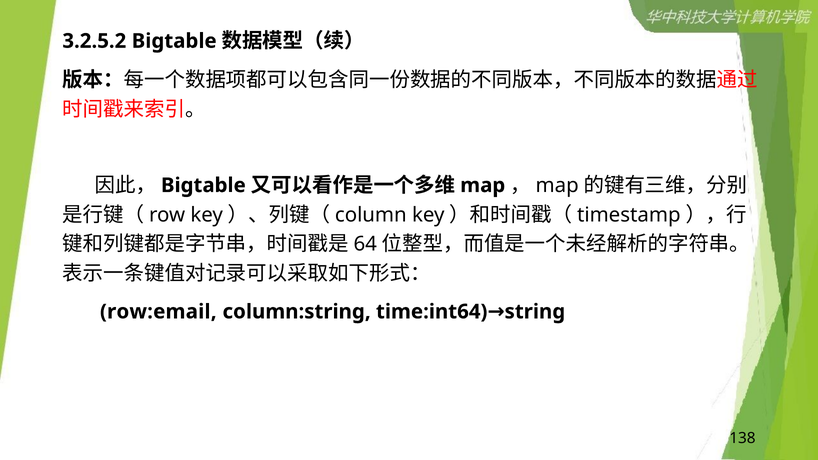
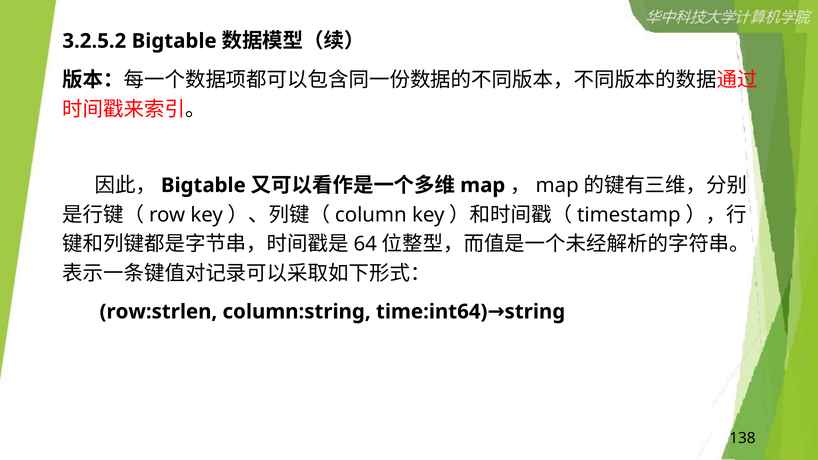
row:email: row:email -> row:strlen
